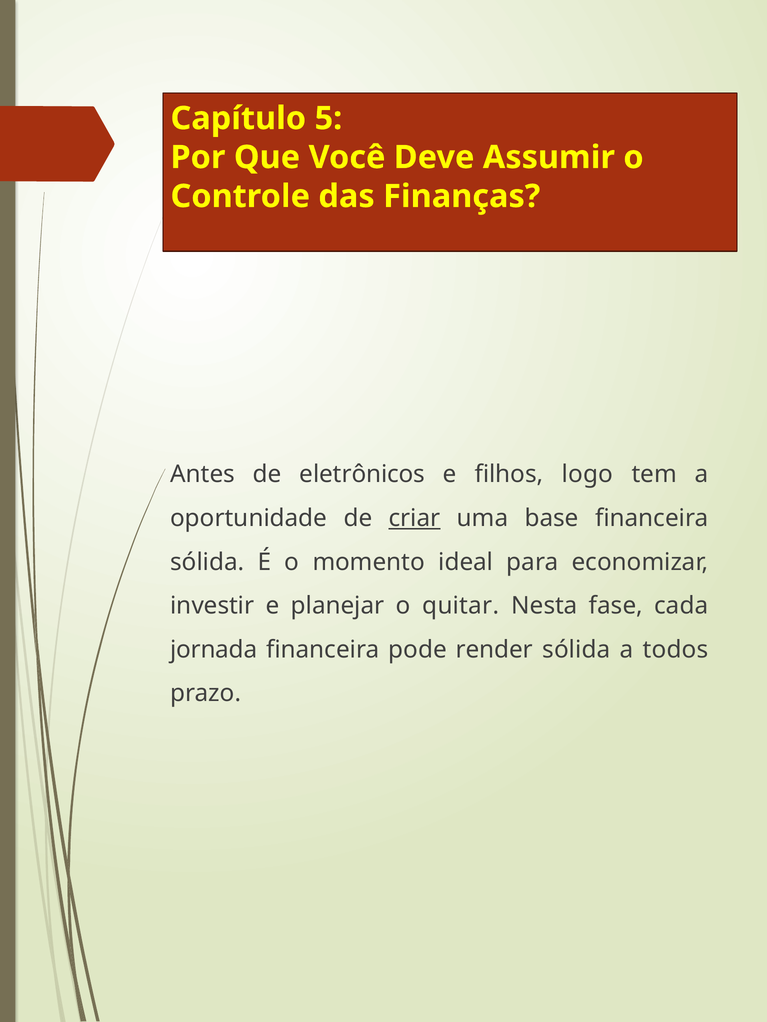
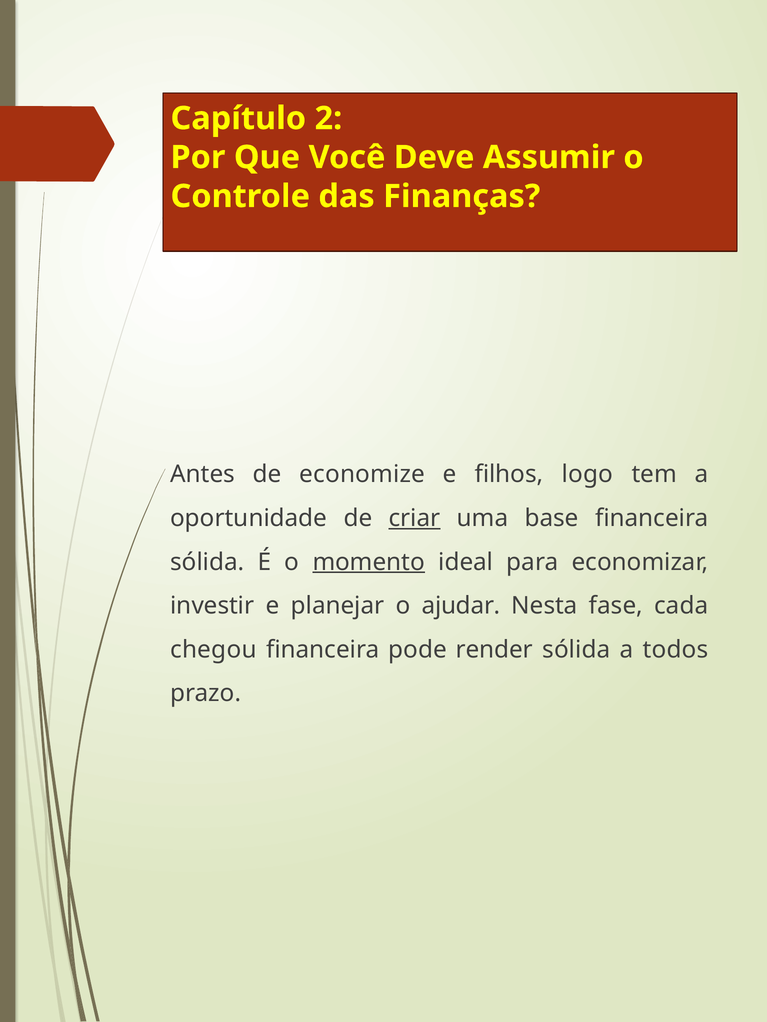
5: 5 -> 2
eletrônicos: eletrônicos -> economize
momento underline: none -> present
quitar: quitar -> ajudar
jornada: jornada -> chegou
